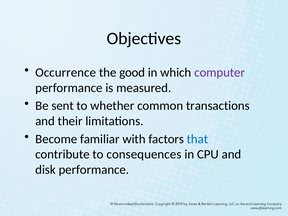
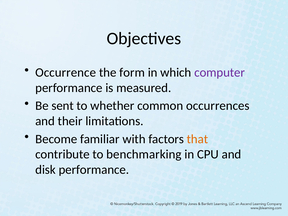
good: good -> form
transactions: transactions -> occurrences
that colour: blue -> orange
consequences: consequences -> benchmarking
